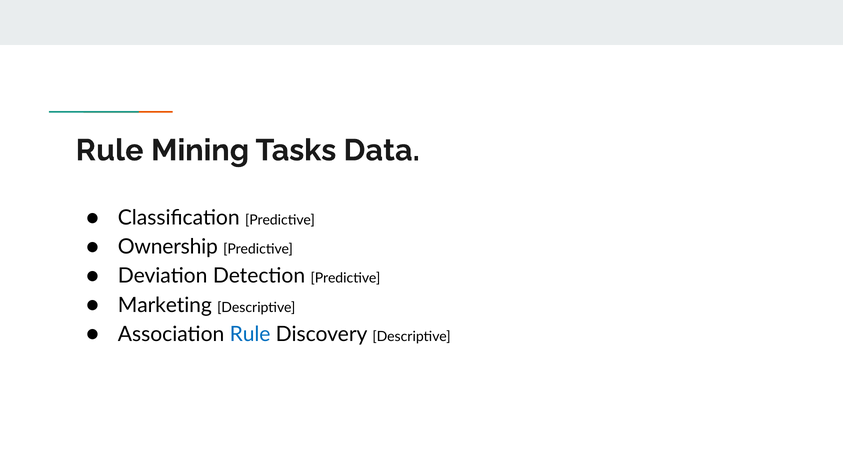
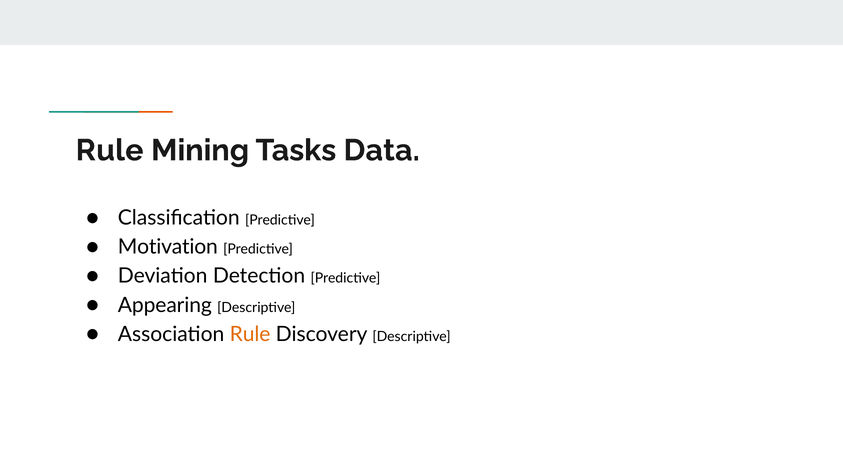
Ownership: Ownership -> Motivation
Marketing: Marketing -> Appearing
Rule at (250, 334) colour: blue -> orange
